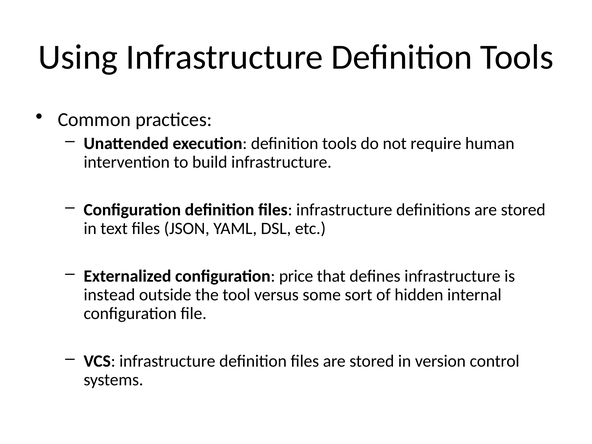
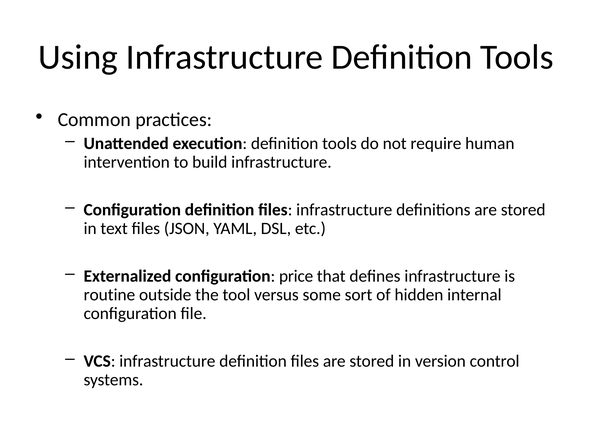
instead: instead -> routine
